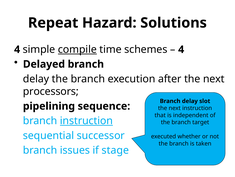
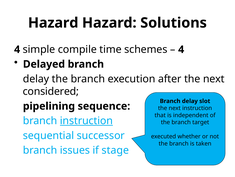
Repeat at (53, 23): Repeat -> Hazard
compile underline: present -> none
processors: processors -> considered
